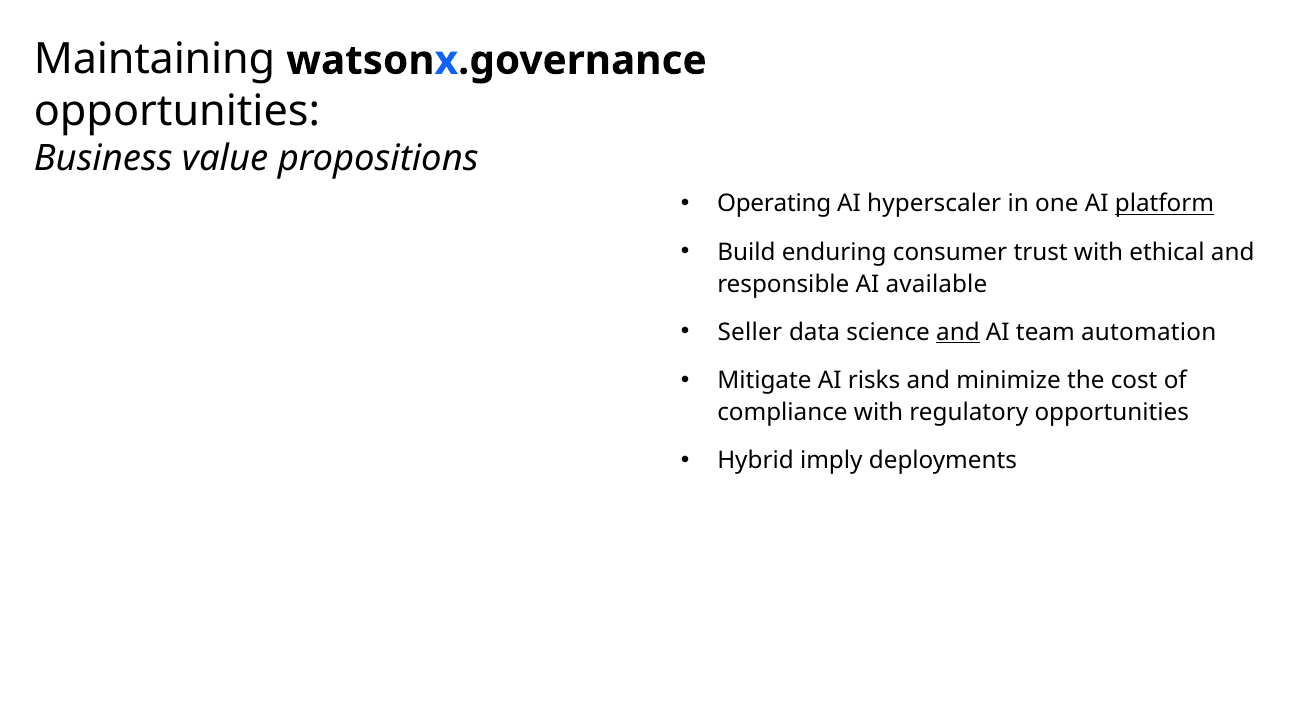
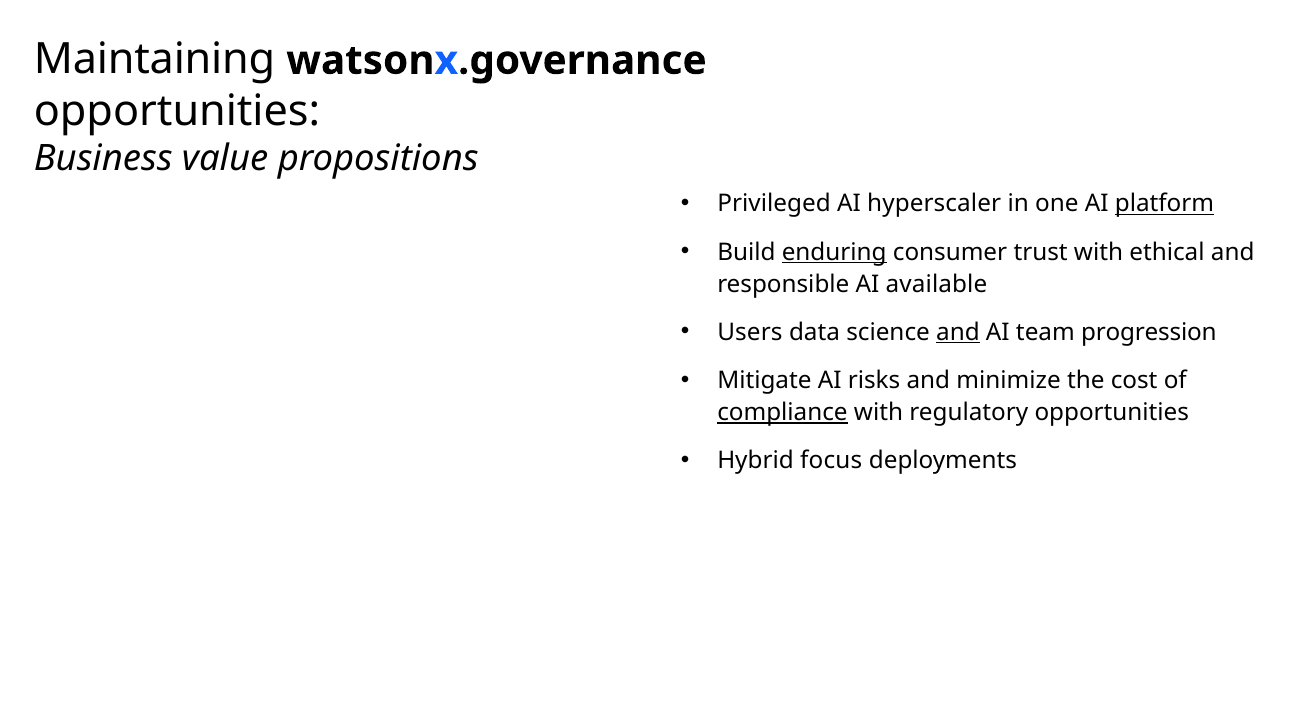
Operating: Operating -> Privileged
enduring underline: none -> present
Seller: Seller -> Users
automation: automation -> progression
compliance underline: none -> present
imply: imply -> focus
